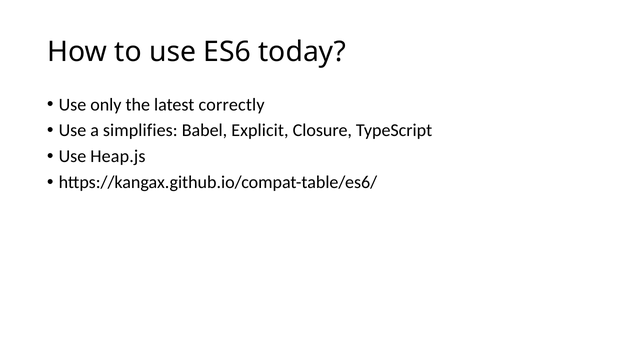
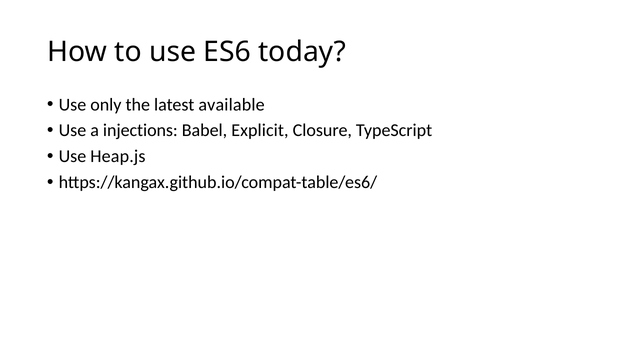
correctly: correctly -> available
simplifies: simplifies -> injections
